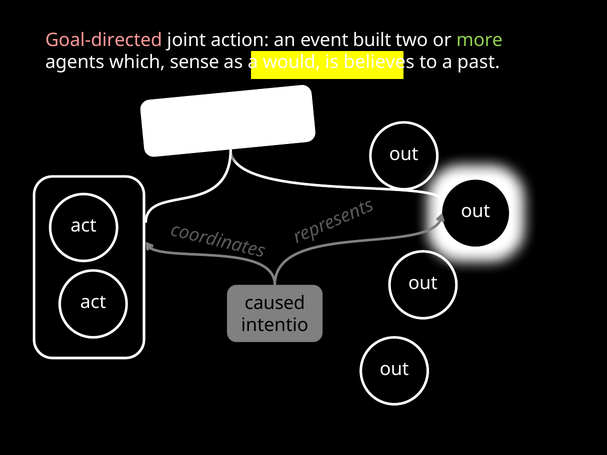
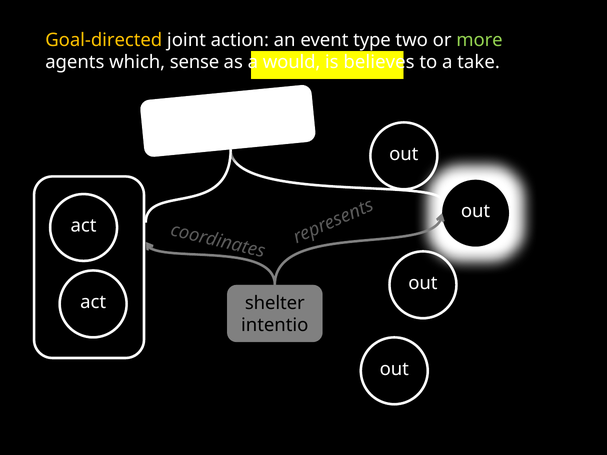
Goal-directed colour: pink -> yellow
built: built -> type
past: past -> take
caused: caused -> shelter
